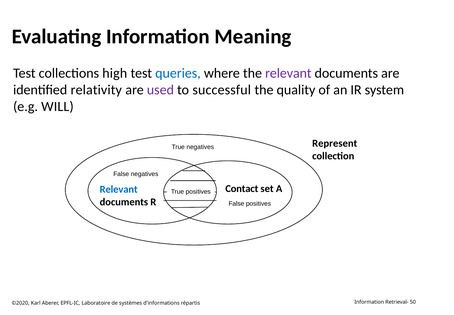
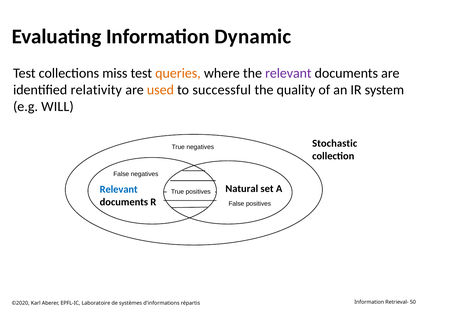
Meaning: Meaning -> Dynamic
high: high -> miss
queries colour: blue -> orange
used colour: purple -> orange
Represent: Represent -> Stochastic
Contact: Contact -> Natural
